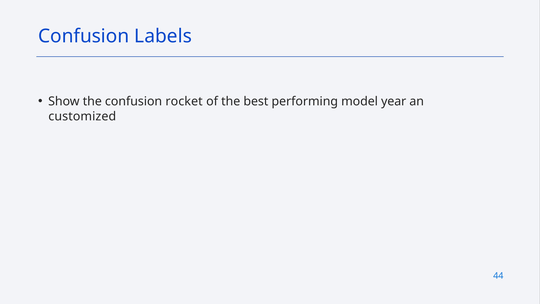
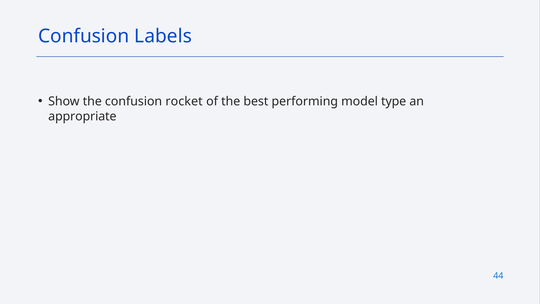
year: year -> type
customized: customized -> appropriate
